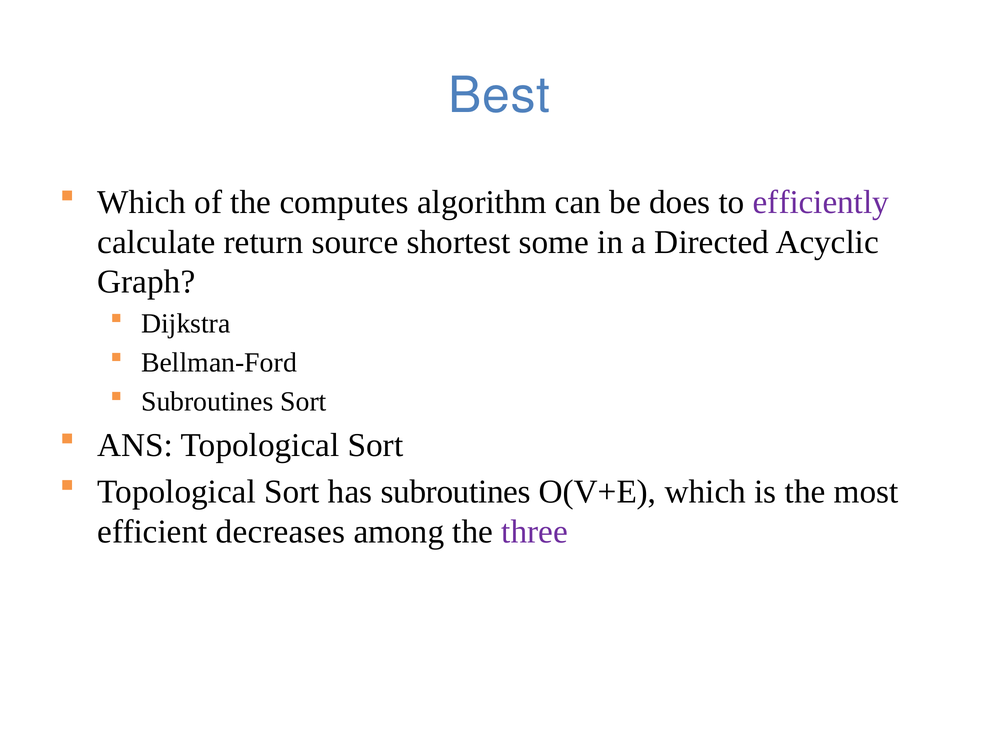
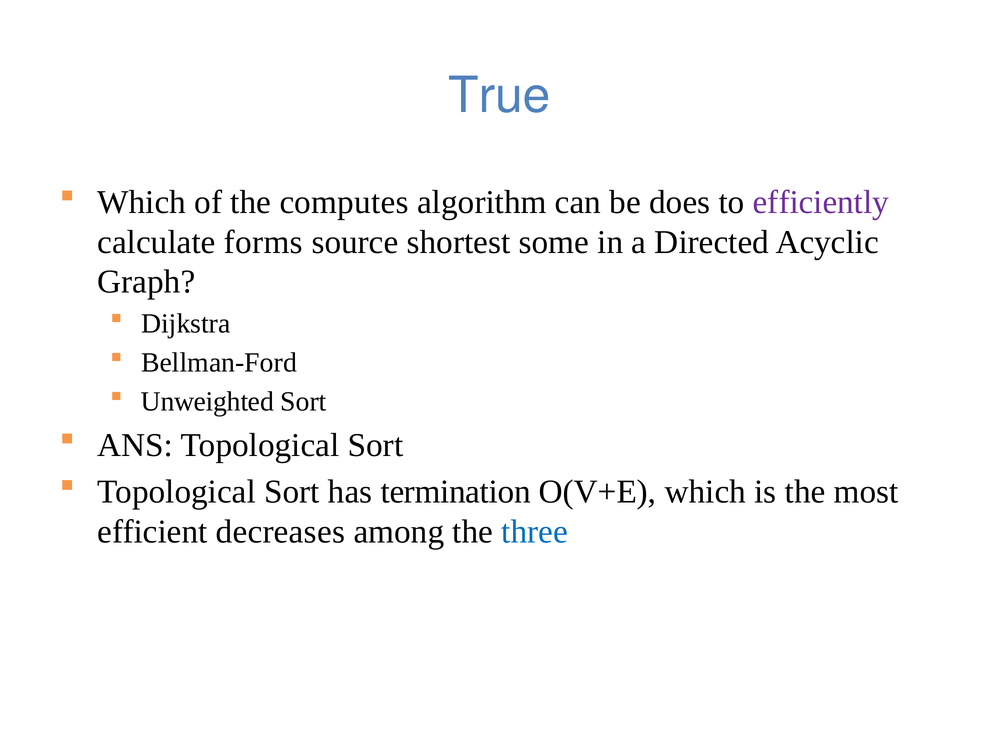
Best: Best -> True
return: return -> forms
Subroutines at (207, 402): Subroutines -> Unweighted
has subroutines: subroutines -> termination
three colour: purple -> blue
